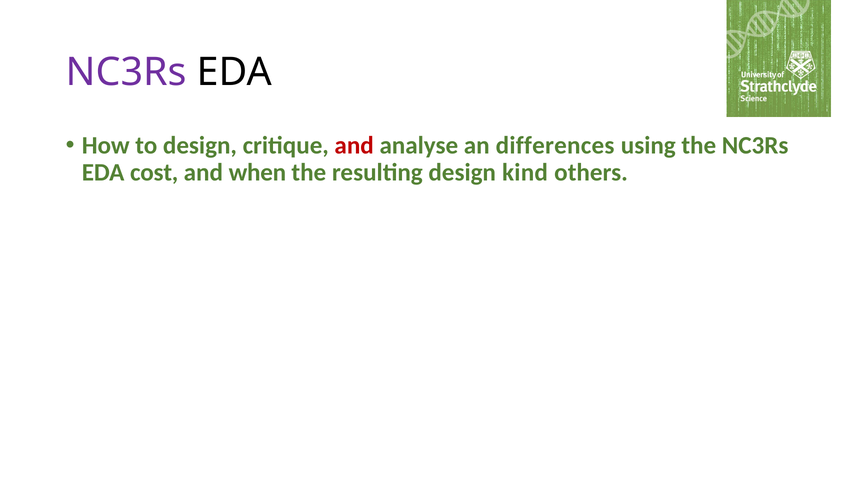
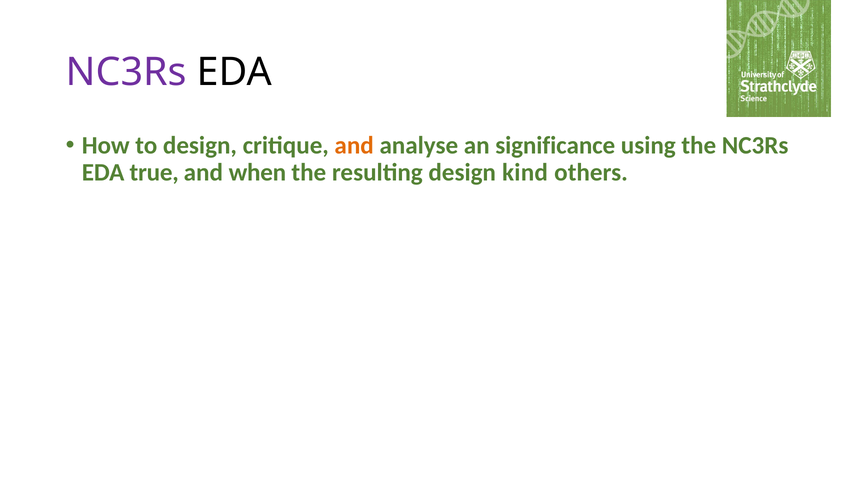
and at (354, 146) colour: red -> orange
differences: differences -> significance
cost: cost -> true
